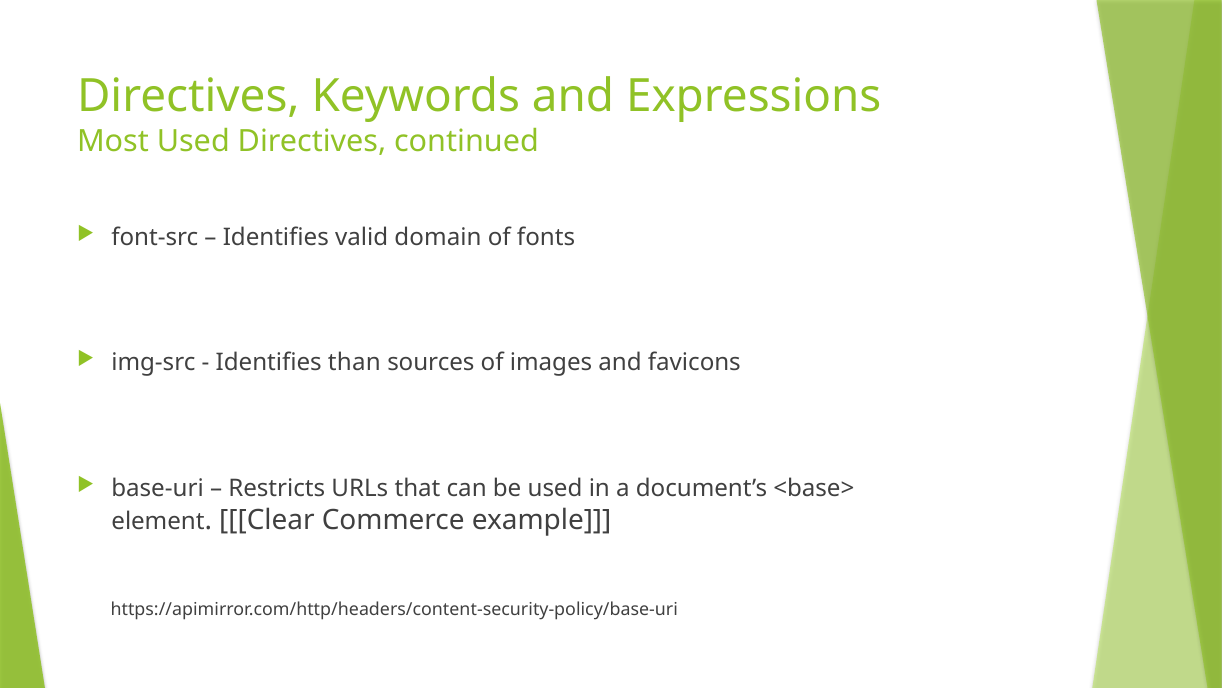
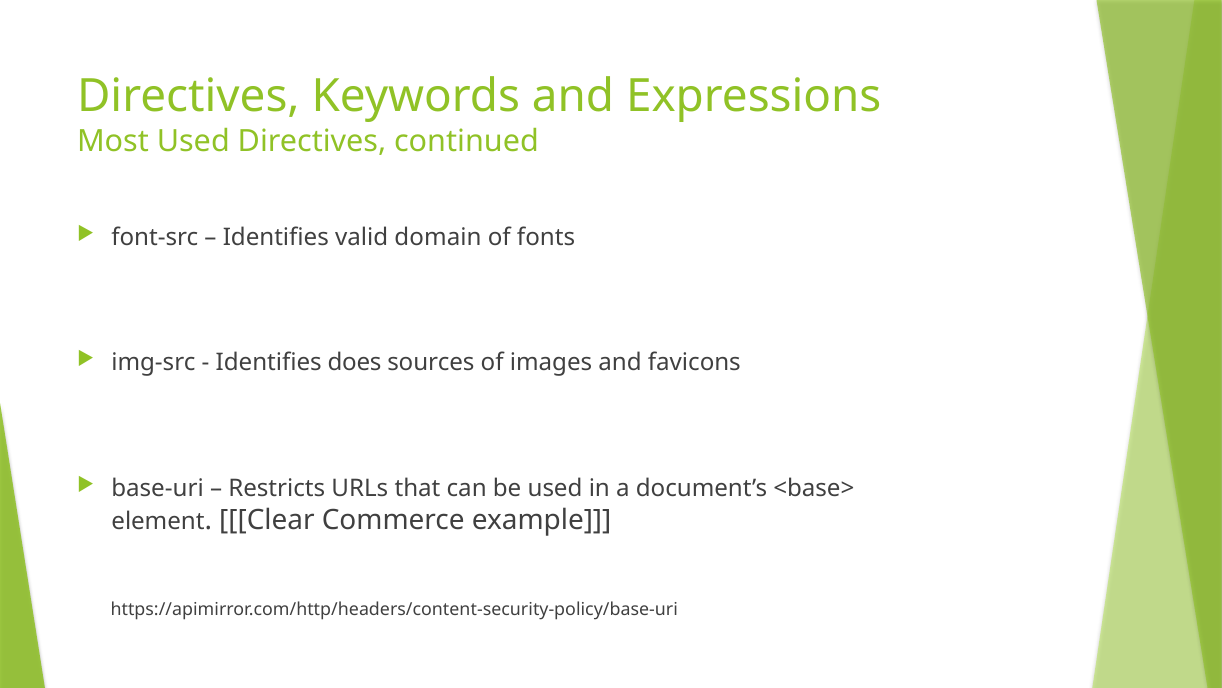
than: than -> does
